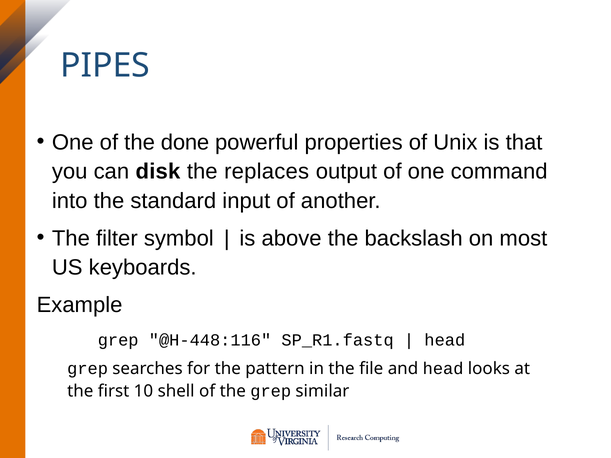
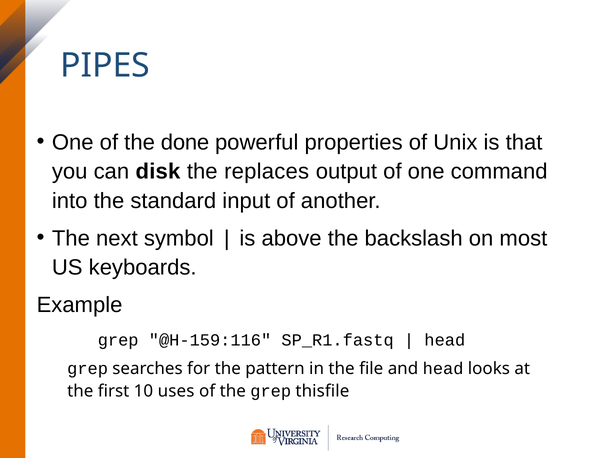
filter: filter -> next
@H-448:116: @H-448:116 -> @H-159:116
shell: shell -> uses
similar: similar -> thisfile
